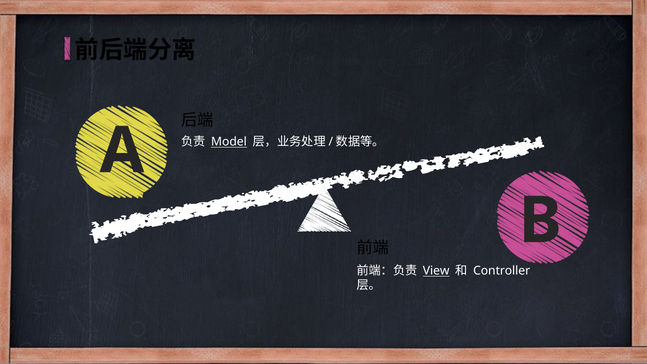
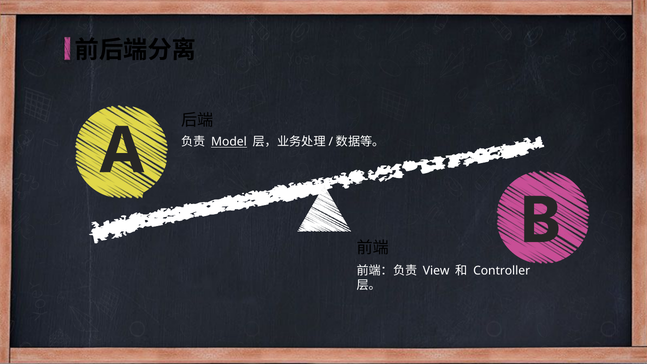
View underline: present -> none
